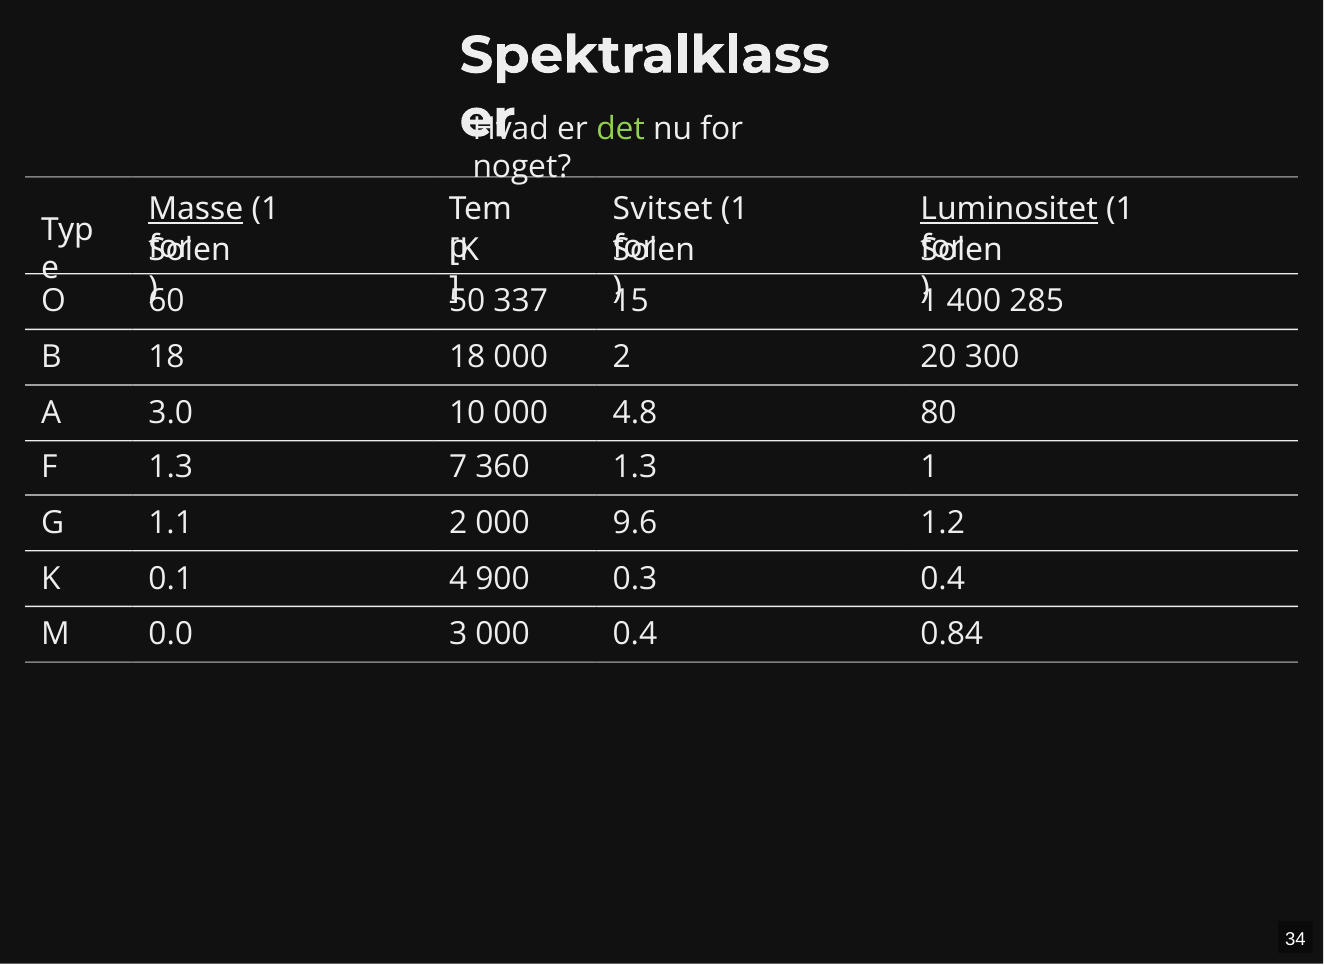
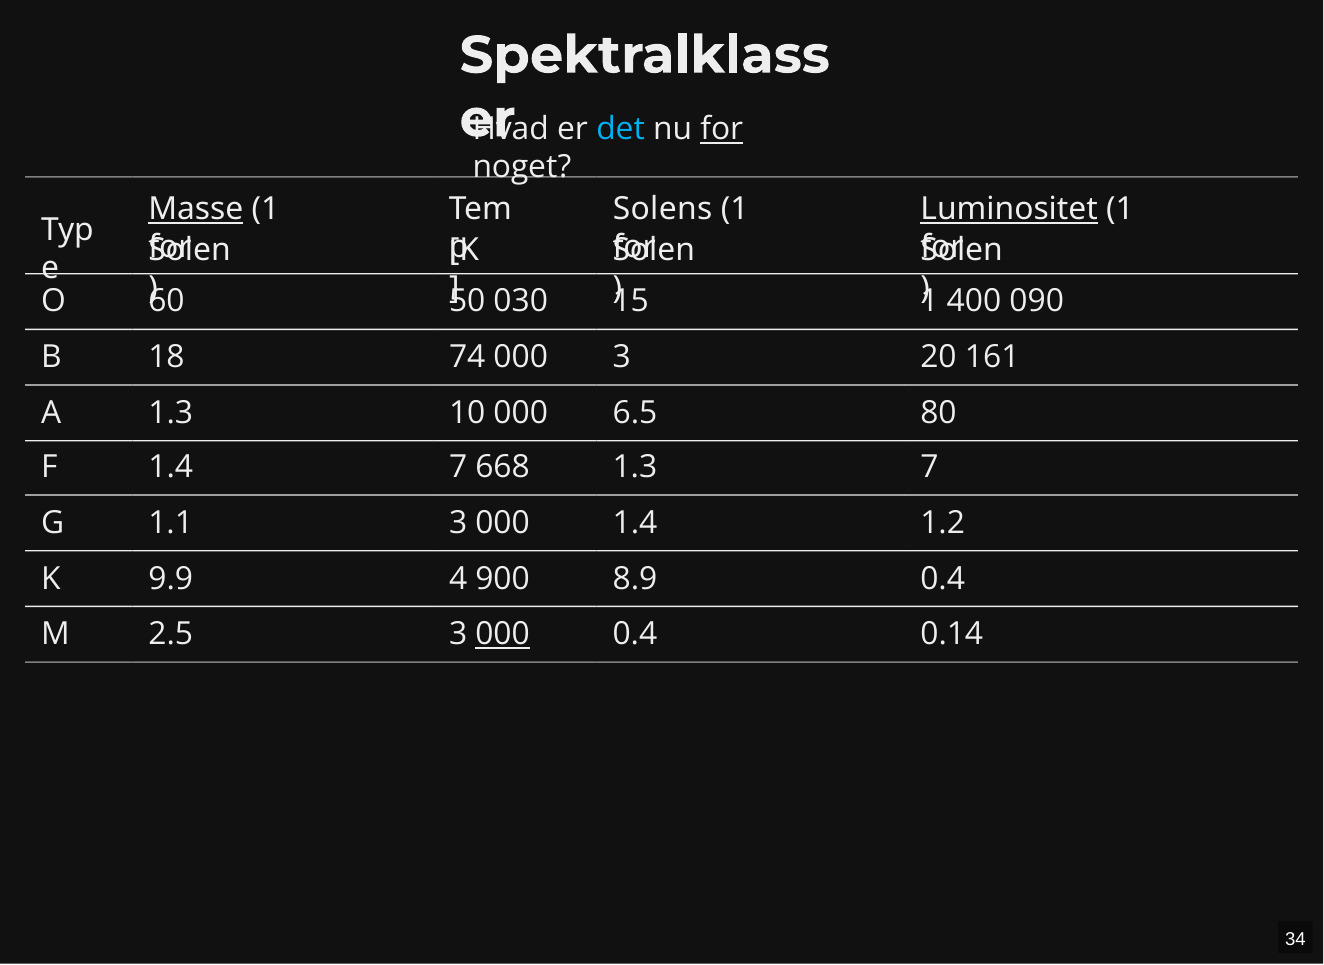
det colour: light green -> light blue
for at (722, 129) underline: none -> present
Svitset: Svitset -> Solens
337: 337 -> 030
285: 285 -> 090
18 18: 18 -> 74
000 2: 2 -> 3
300: 300 -> 161
A 3.0: 3.0 -> 1.3
4.8: 4.8 -> 6.5
F 1.3: 1.3 -> 1.4
360: 360 -> 668
1.3 1: 1 -> 7
1.1 2: 2 -> 3
000 9.6: 9.6 -> 1.4
0.1: 0.1 -> 9.9
0.3: 0.3 -> 8.9
0.0: 0.0 -> 2.5
000 at (503, 634) underline: none -> present
0.84: 0.84 -> 0.14
